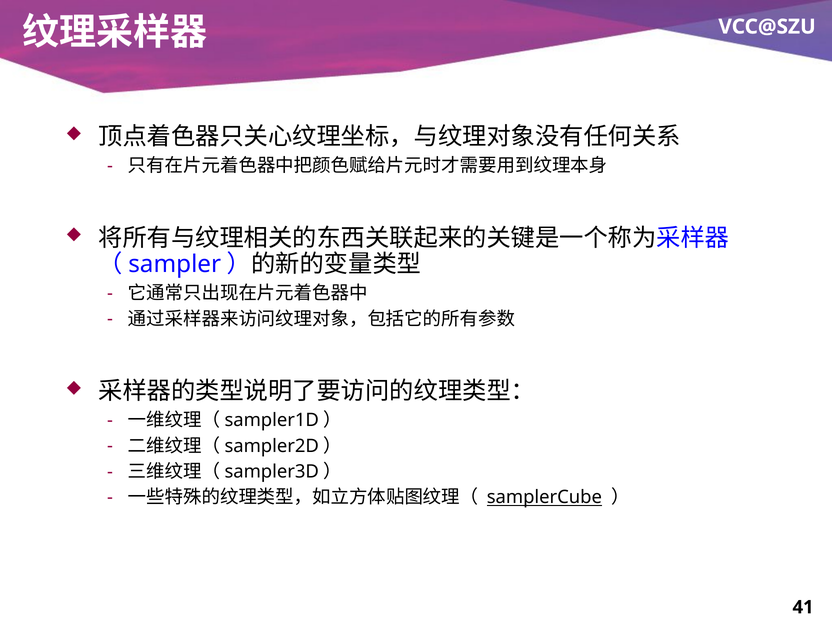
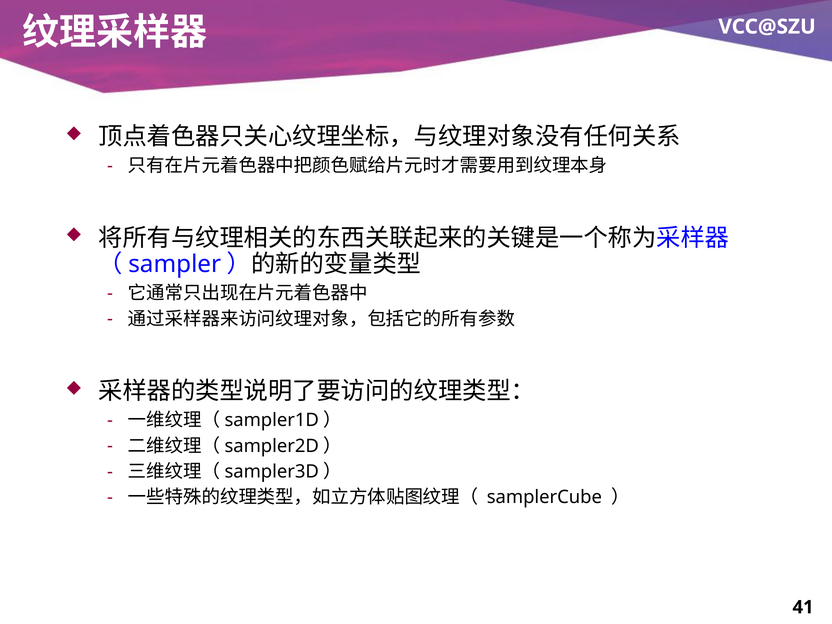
samplerCube underline: present -> none
